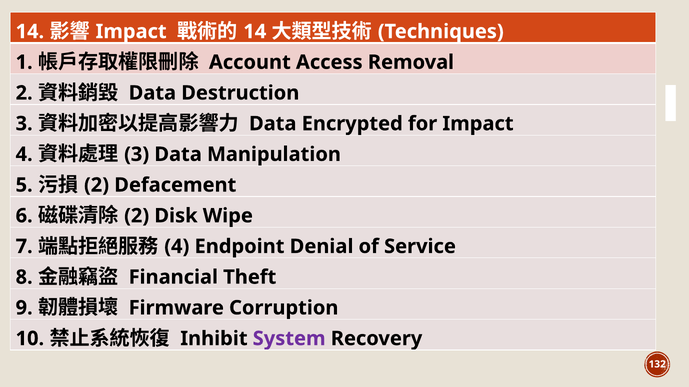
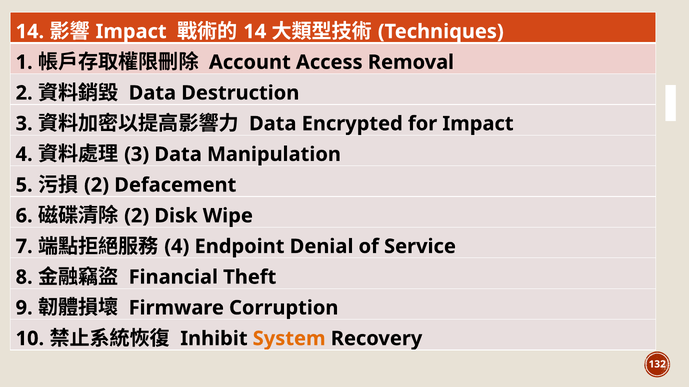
System colour: purple -> orange
